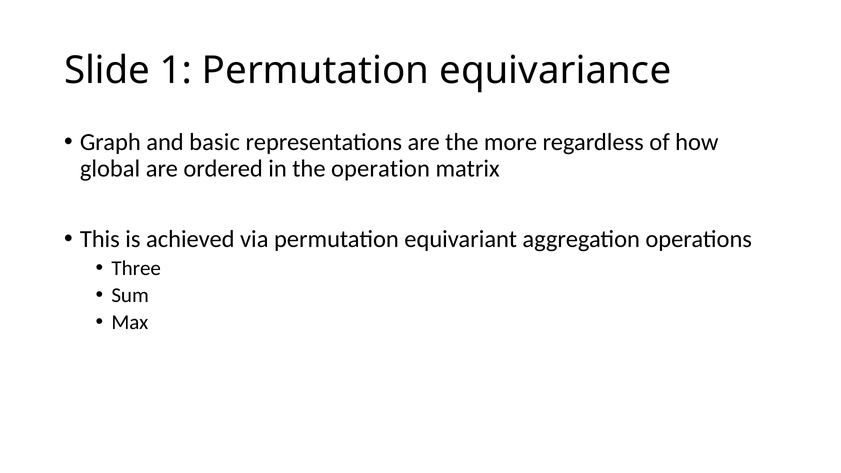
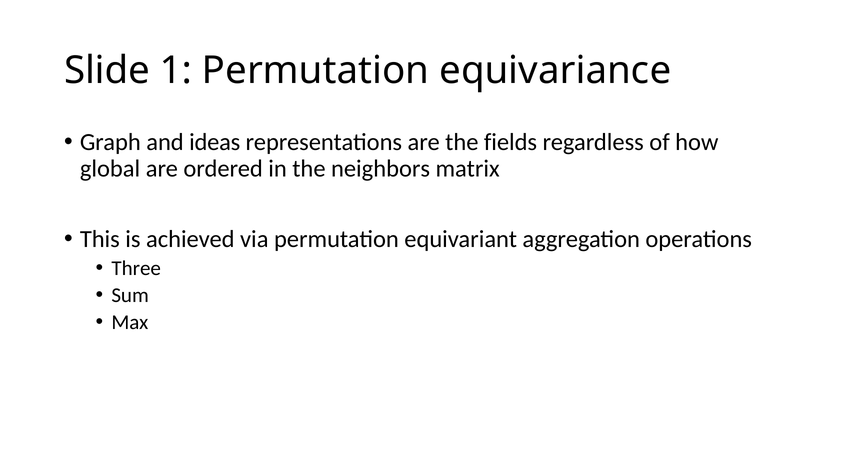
basic: basic -> ideas
more: more -> fields
operation: operation -> neighbors
